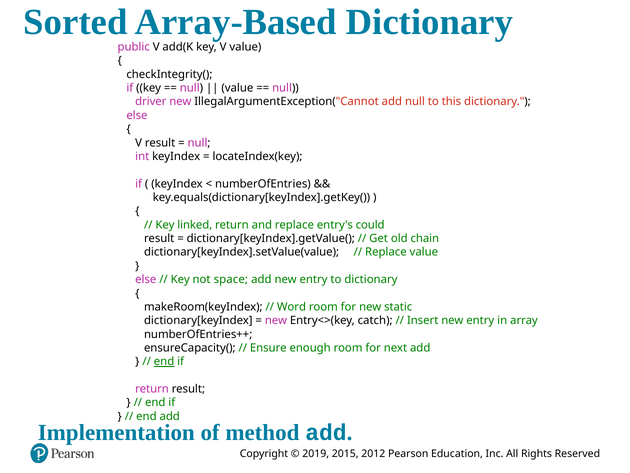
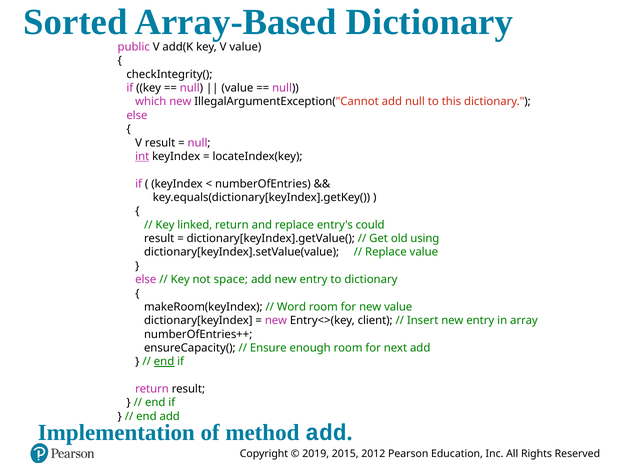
driver: driver -> which
int underline: none -> present
chain: chain -> using
new static: static -> value
catch: catch -> client
